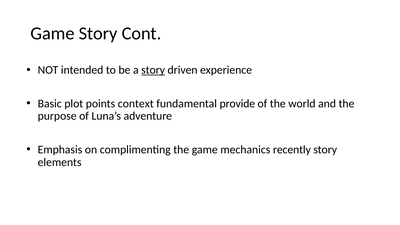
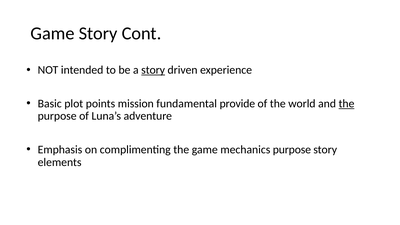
context: context -> mission
the at (347, 104) underline: none -> present
mechanics recently: recently -> purpose
